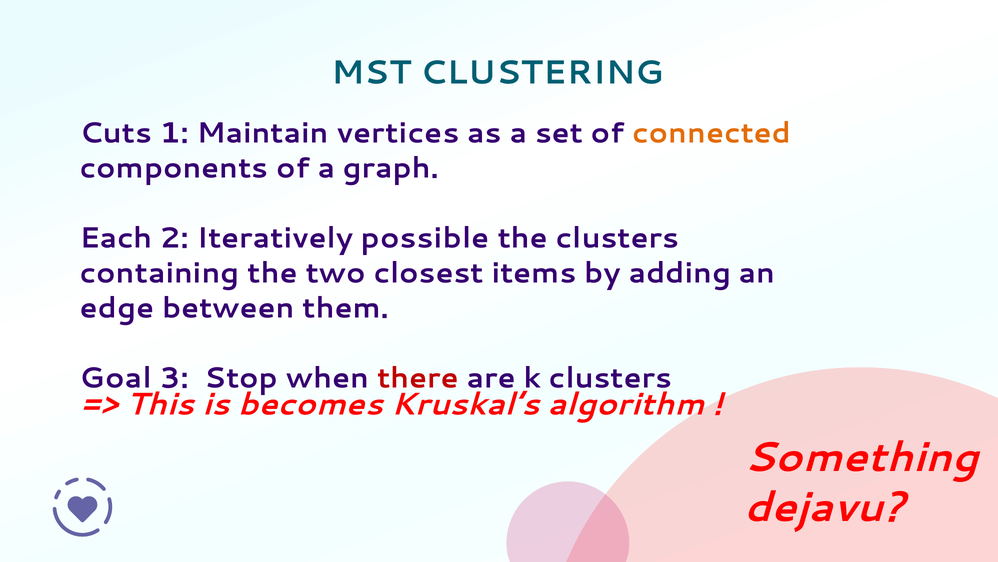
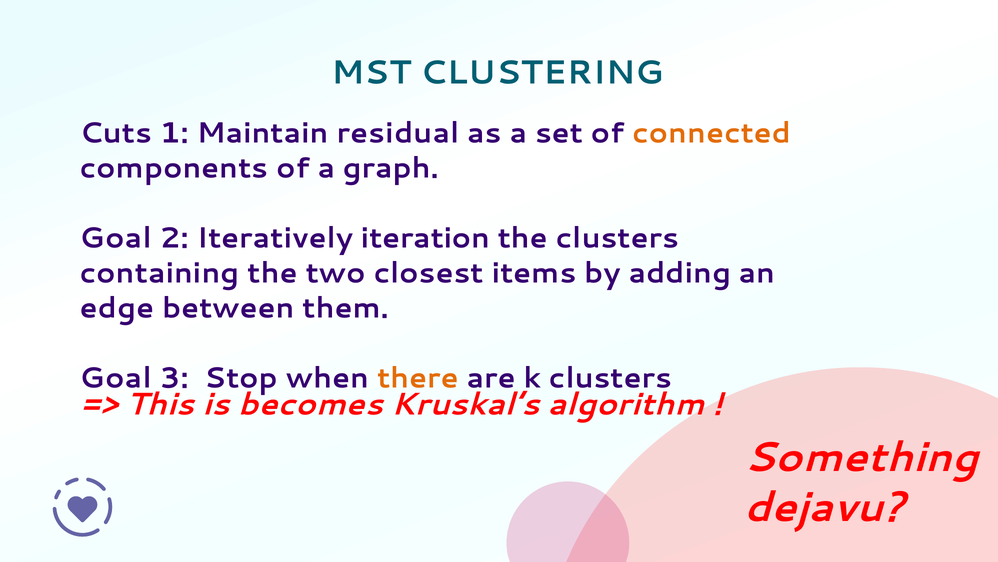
vertices: vertices -> residual
Each at (116, 238): Each -> Goal
possible: possible -> iteration
there colour: red -> orange
